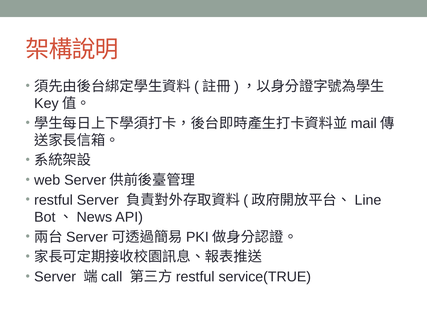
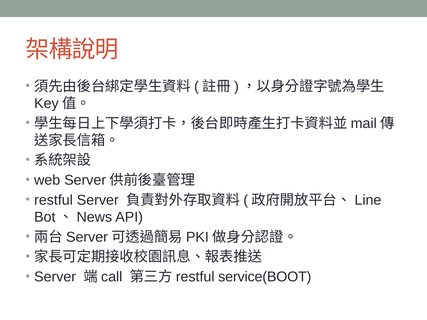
service(TRUE: service(TRUE -> service(BOOT
